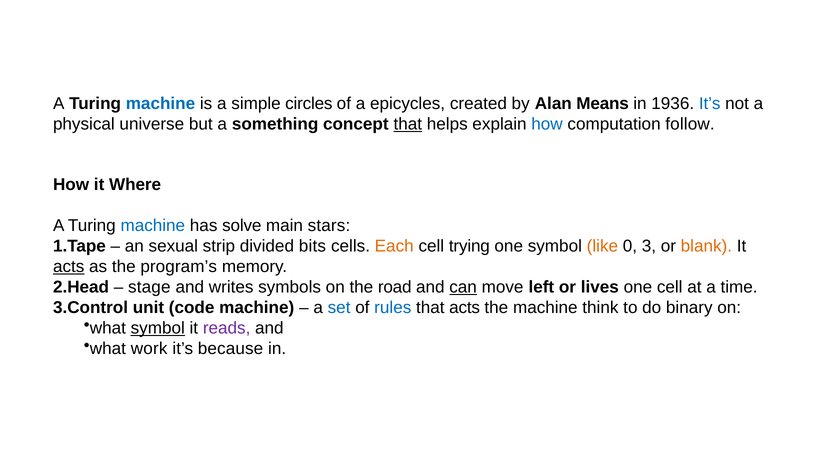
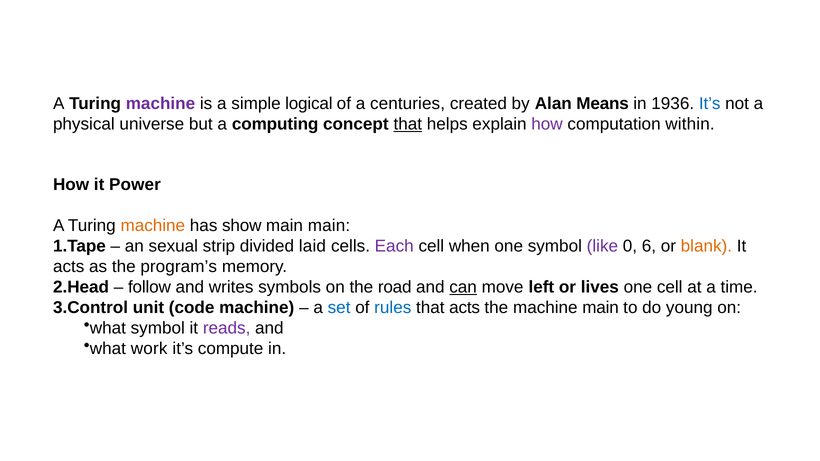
machine at (160, 104) colour: blue -> purple
circles: circles -> logical
epicycles: epicycles -> centuries
something: something -> computing
how at (547, 124) colour: blue -> purple
follow: follow -> within
Where: Where -> Power
machine at (153, 226) colour: blue -> orange
solve: solve -> show
main stars: stars -> main
bits: bits -> laid
Each colour: orange -> purple
trying: trying -> when
like colour: orange -> purple
3: 3 -> 6
acts at (69, 267) underline: present -> none
stage: stage -> follow
machine think: think -> main
binary: binary -> young
symbol at (158, 328) underline: present -> none
because: because -> compute
